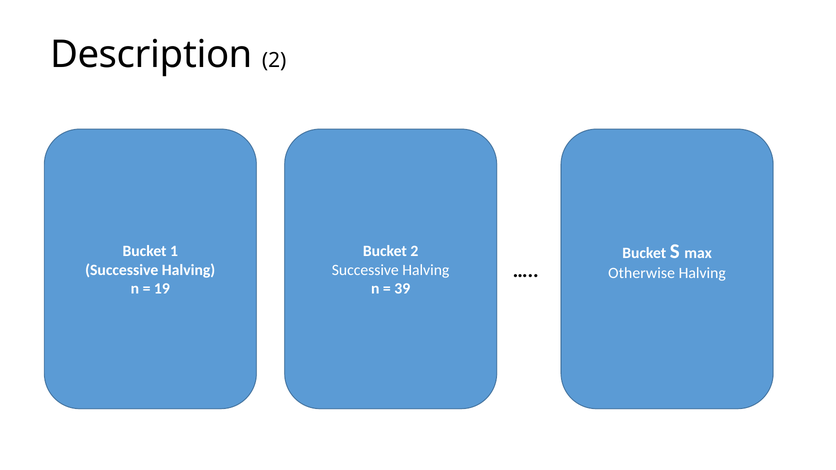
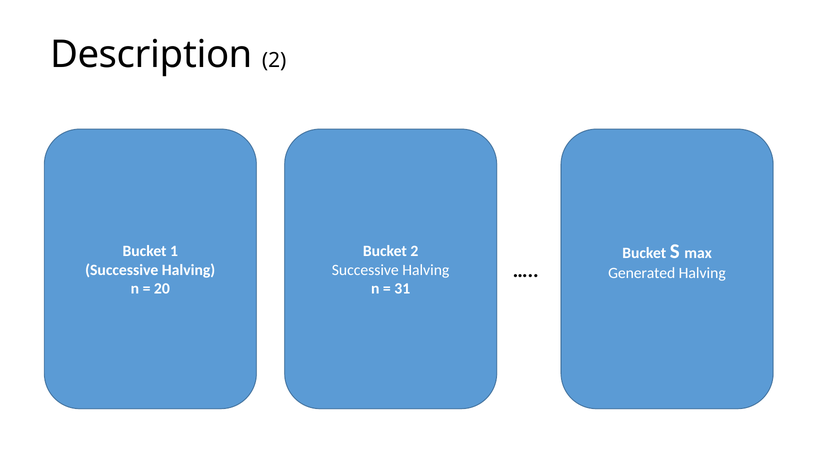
Otherwise: Otherwise -> Generated
19: 19 -> 20
39: 39 -> 31
